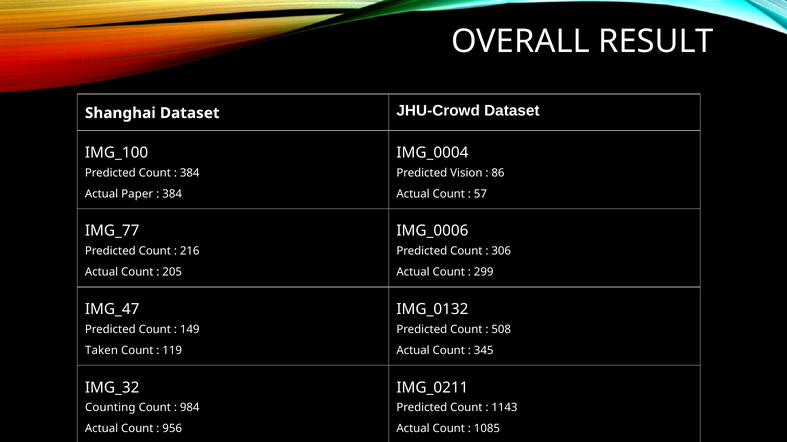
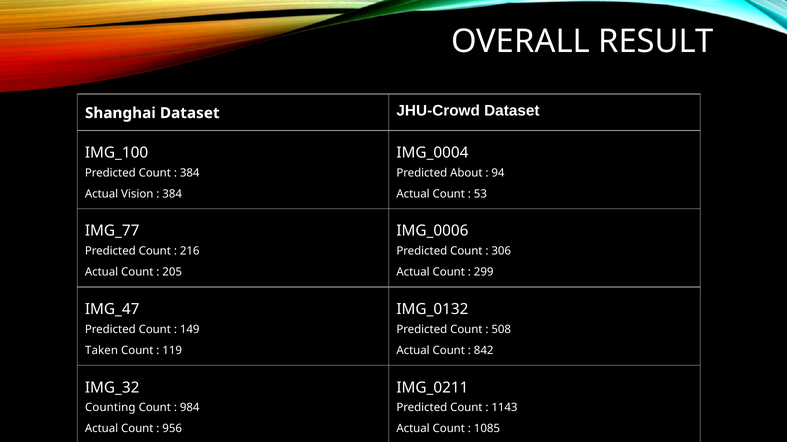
Vision: Vision -> About
86: 86 -> 94
Paper: Paper -> Vision
57: 57 -> 53
345: 345 -> 842
